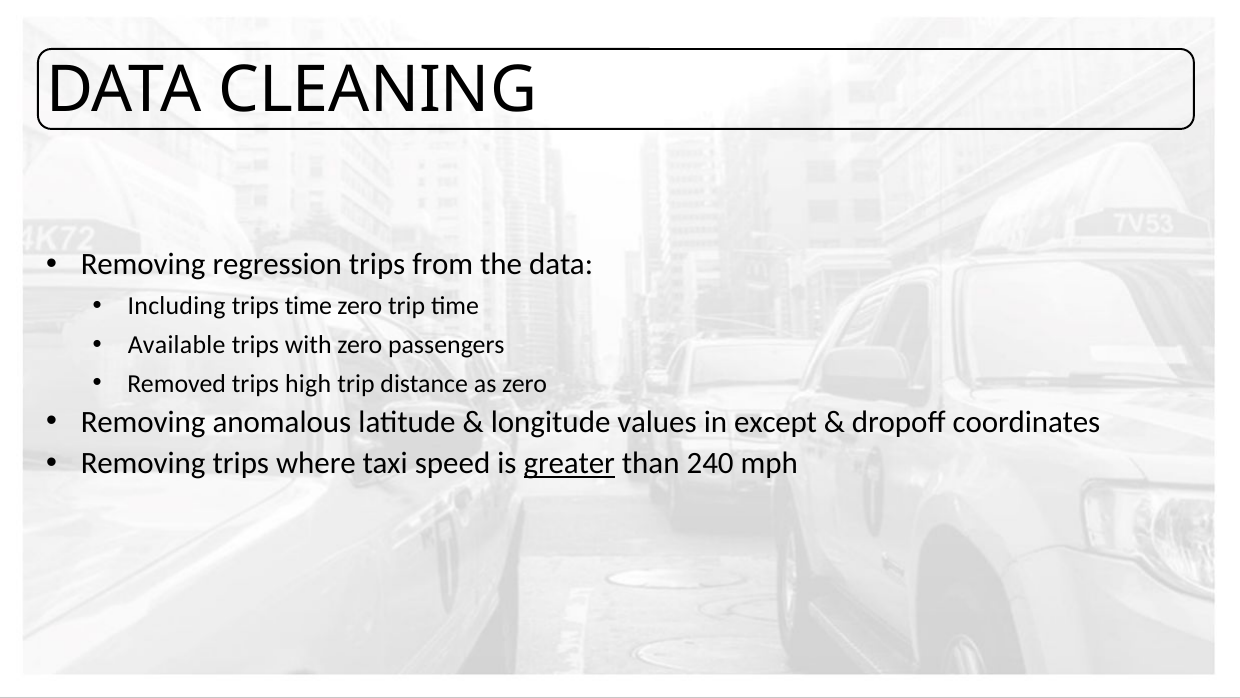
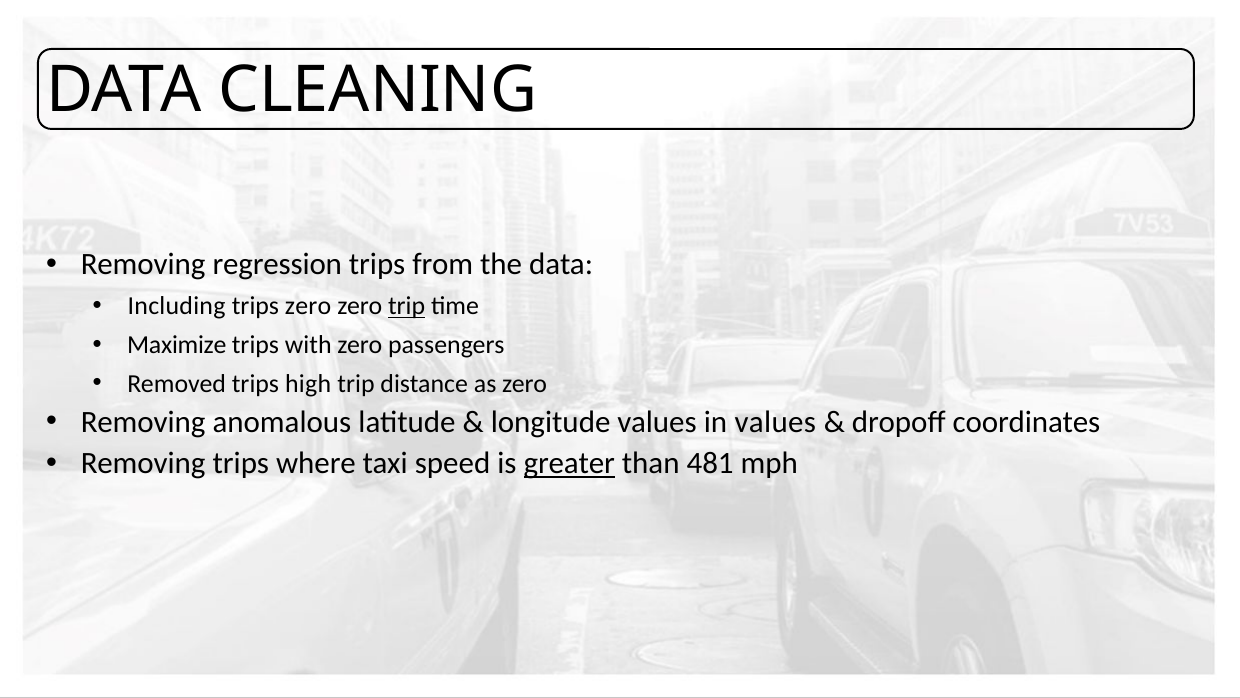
trips time: time -> zero
trip at (407, 306) underline: none -> present
Available: Available -> Maximize
in except: except -> values
240: 240 -> 481
